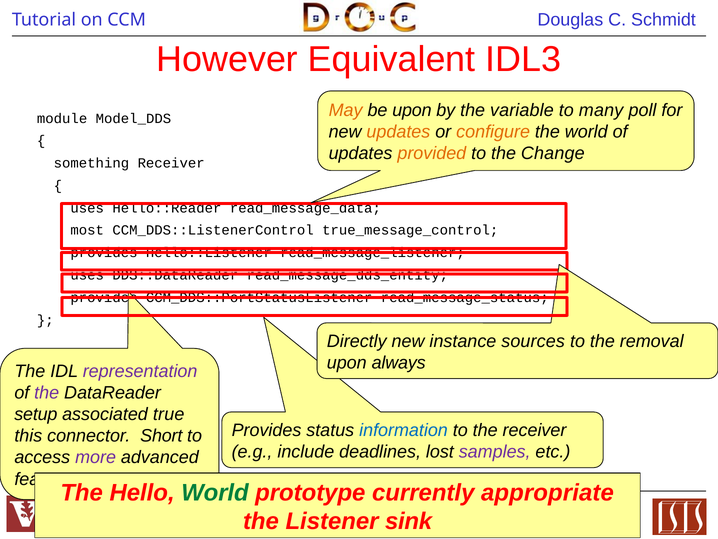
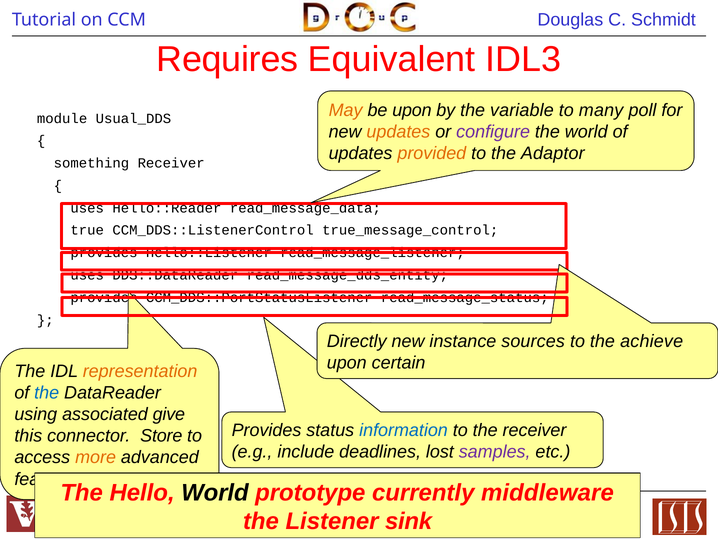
However: However -> Requires
Model_DDS: Model_DDS -> Usual_DDS
configure colour: orange -> purple
Change: Change -> Adaptor
most: most -> true
removal: removal -> achieve
always: always -> certain
representation colour: purple -> orange
the at (47, 392) colour: purple -> blue
setup: setup -> using
true: true -> give
Short: Short -> Store
more colour: purple -> orange
World at (215, 492) colour: green -> black
appropriate: appropriate -> middleware
